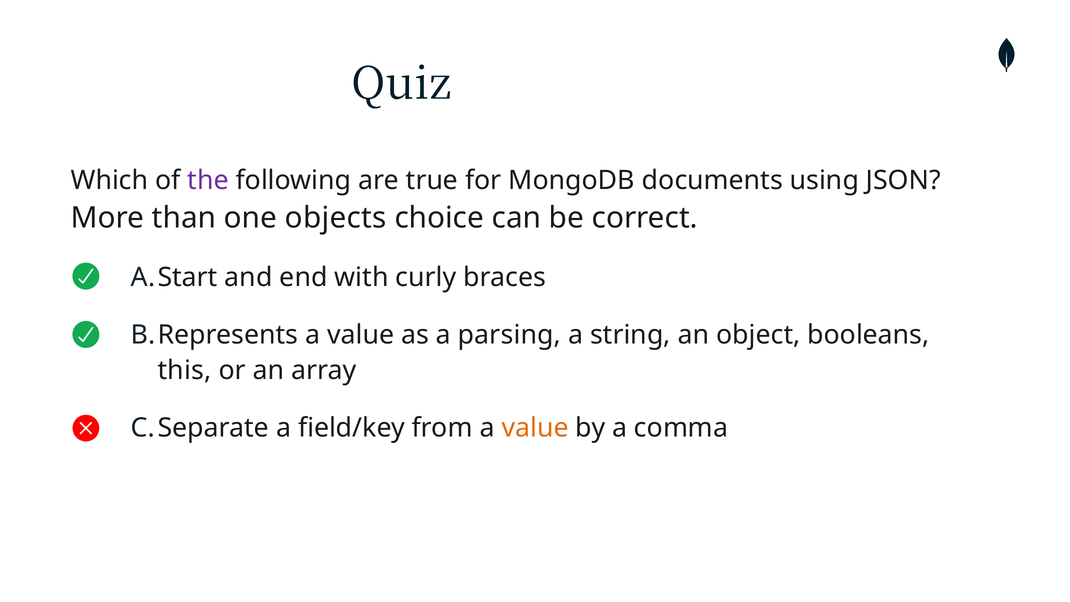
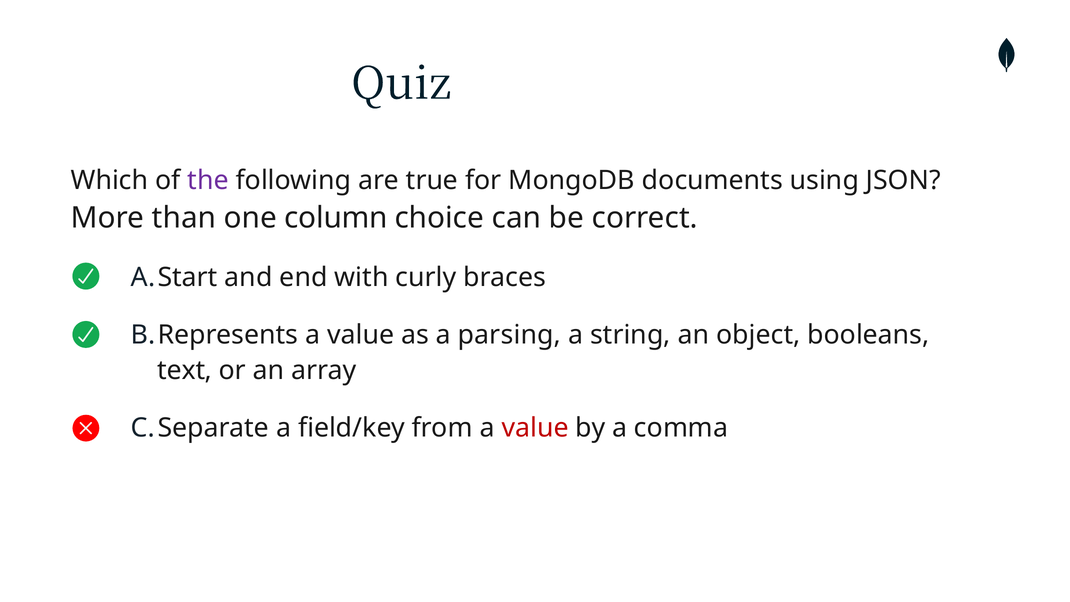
objects: objects -> column
this: this -> text
value at (535, 428) colour: orange -> red
